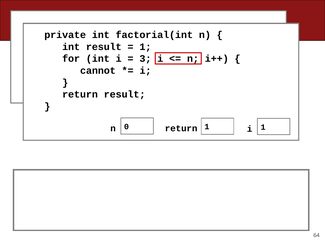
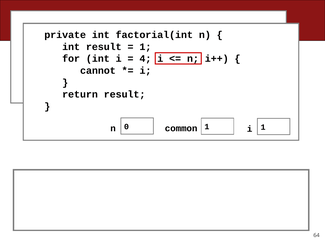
3: 3 -> 4
return at (181, 128): return -> common
